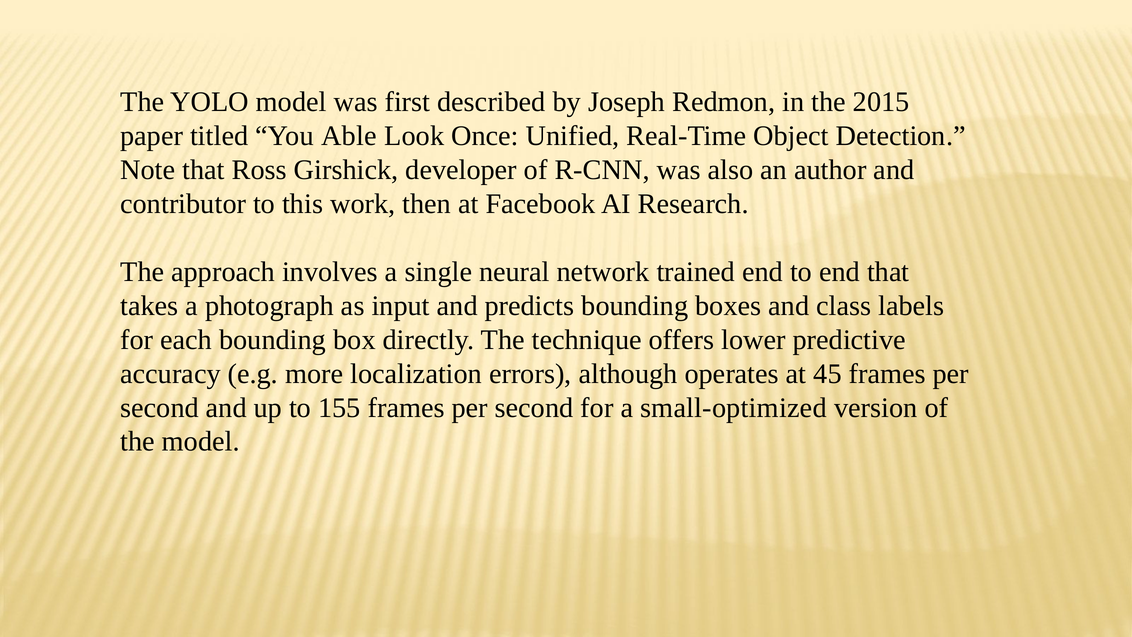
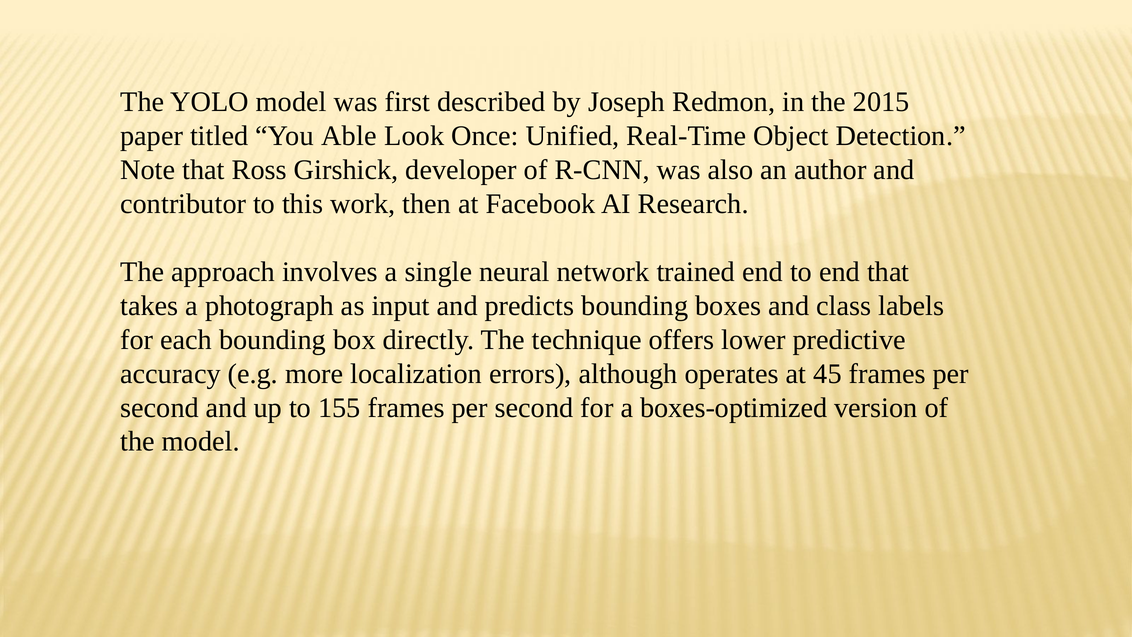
small-optimized: small-optimized -> boxes-optimized
